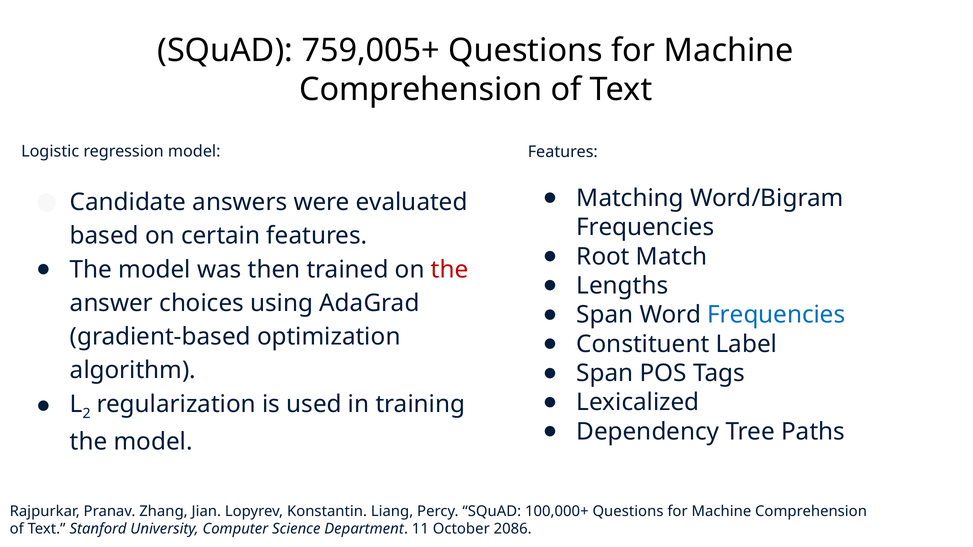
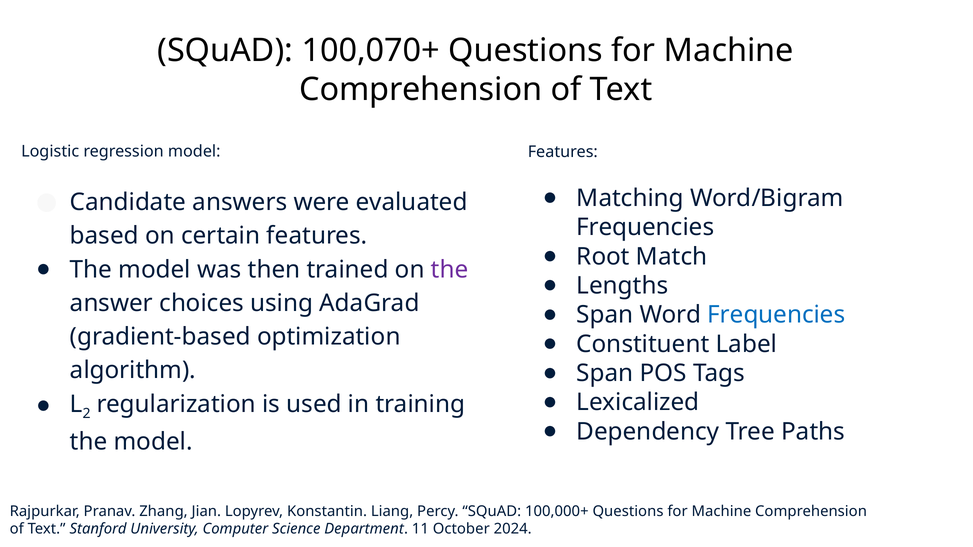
759,005+: 759,005+ -> 100,070+
the at (450, 270) colour: red -> purple
2086: 2086 -> 2024
